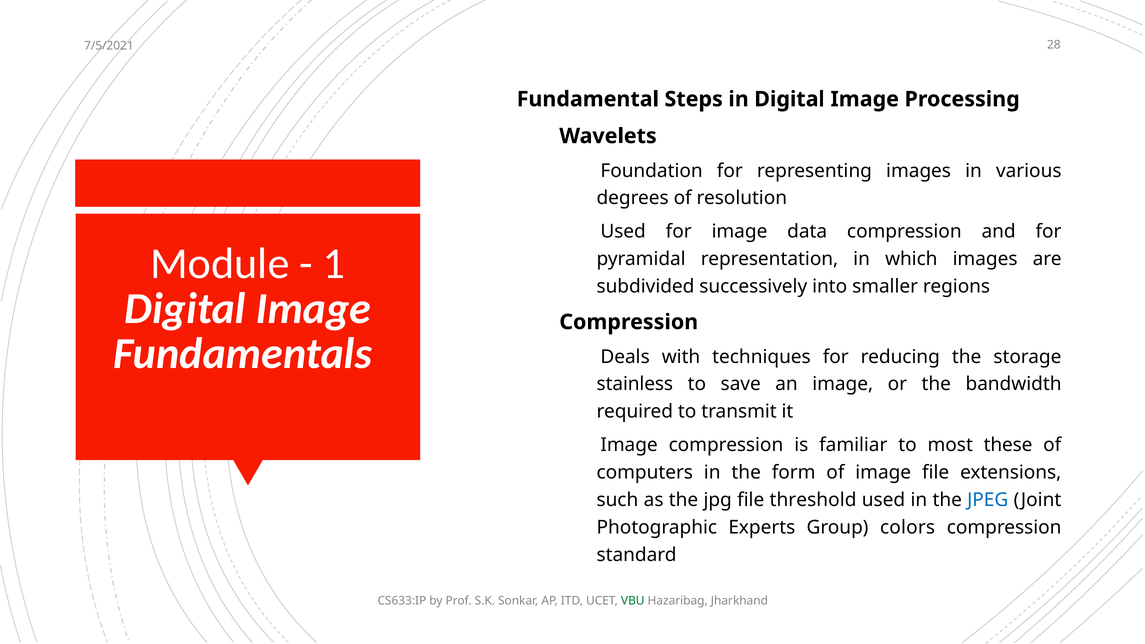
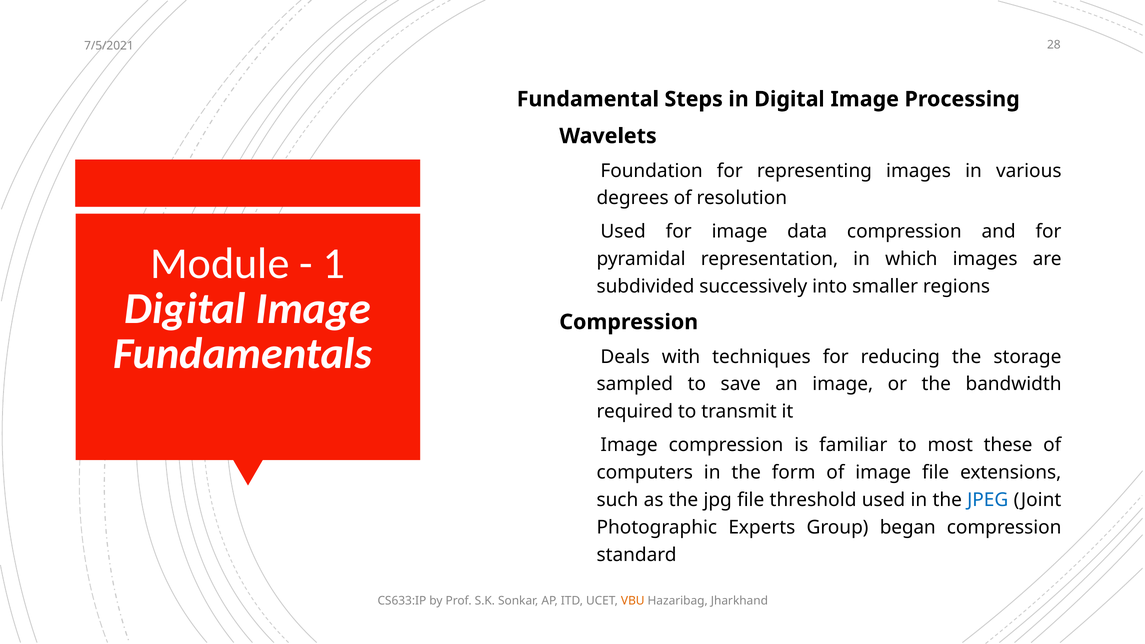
stainless: stainless -> sampled
colors: colors -> began
VBU colour: green -> orange
